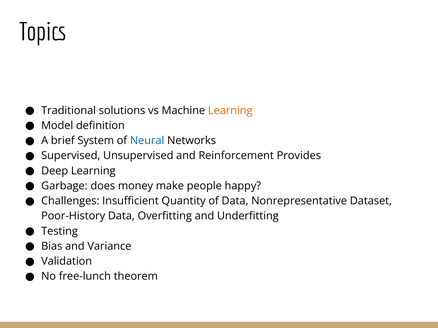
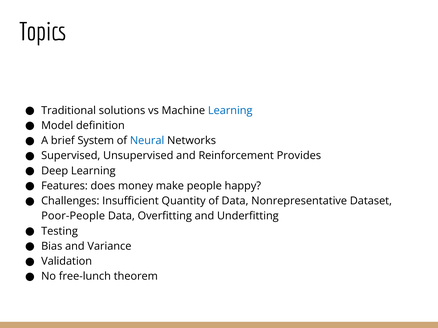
Learning at (230, 111) colour: orange -> blue
Garbage: Garbage -> Features
Poor-History: Poor-History -> Poor-People
